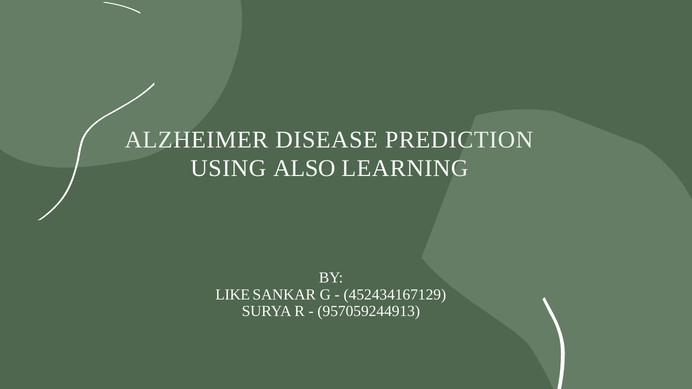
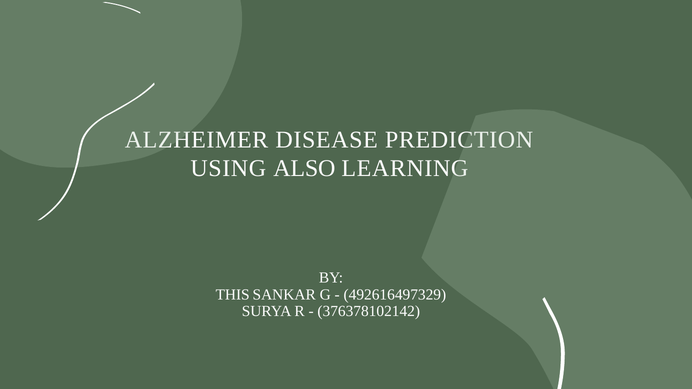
LIKE: LIKE -> THIS
452434167129: 452434167129 -> 492616497329
957059244913: 957059244913 -> 376378102142
